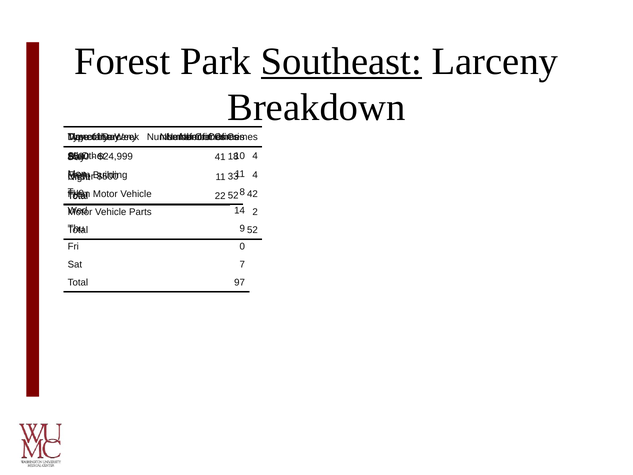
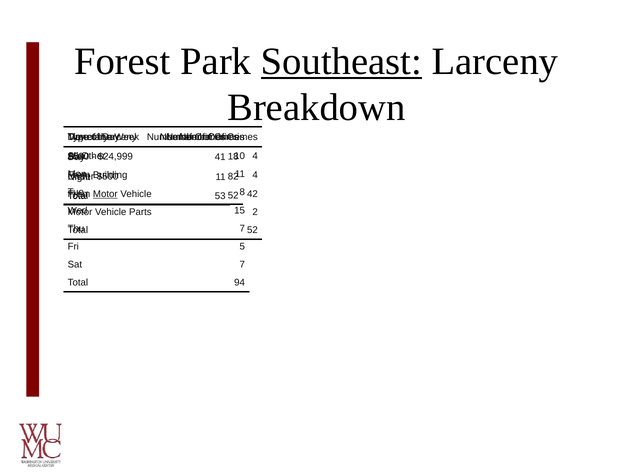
33: 33 -> 82
Motor at (105, 194) underline: none -> present
22: 22 -> 53
14: 14 -> 15
9 at (242, 228): 9 -> 7
0: 0 -> 5
97: 97 -> 94
